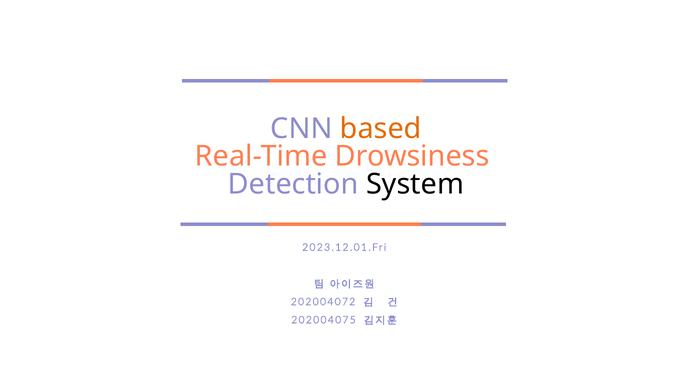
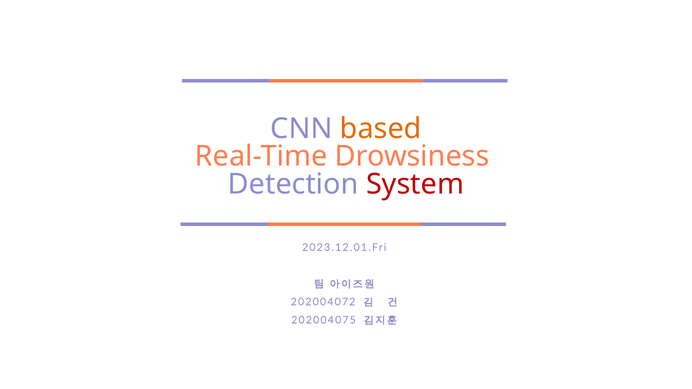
System colour: black -> red
